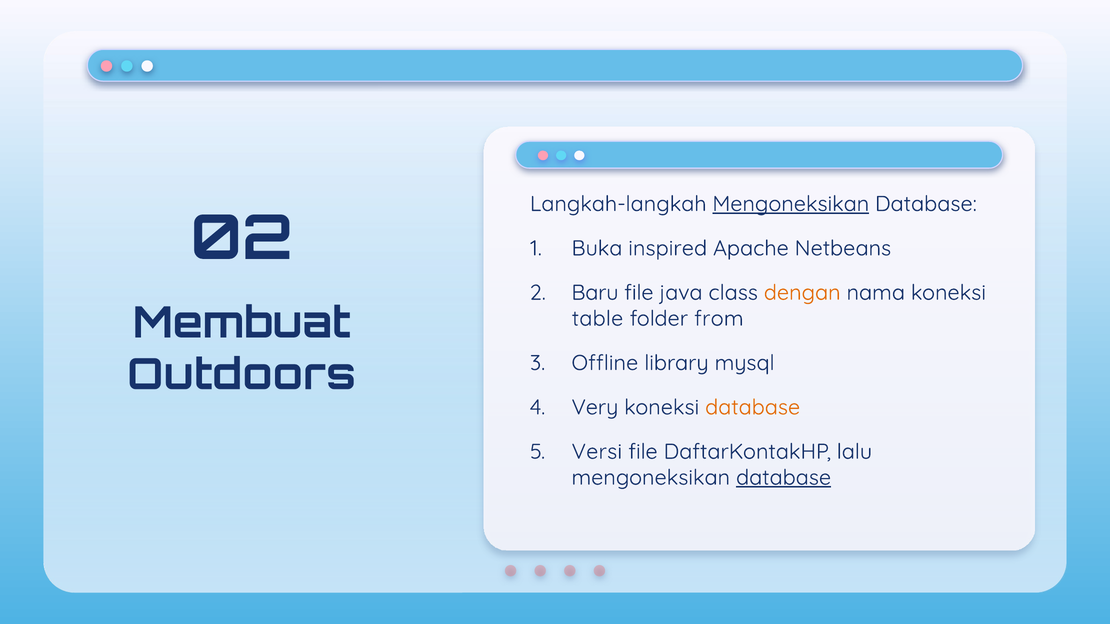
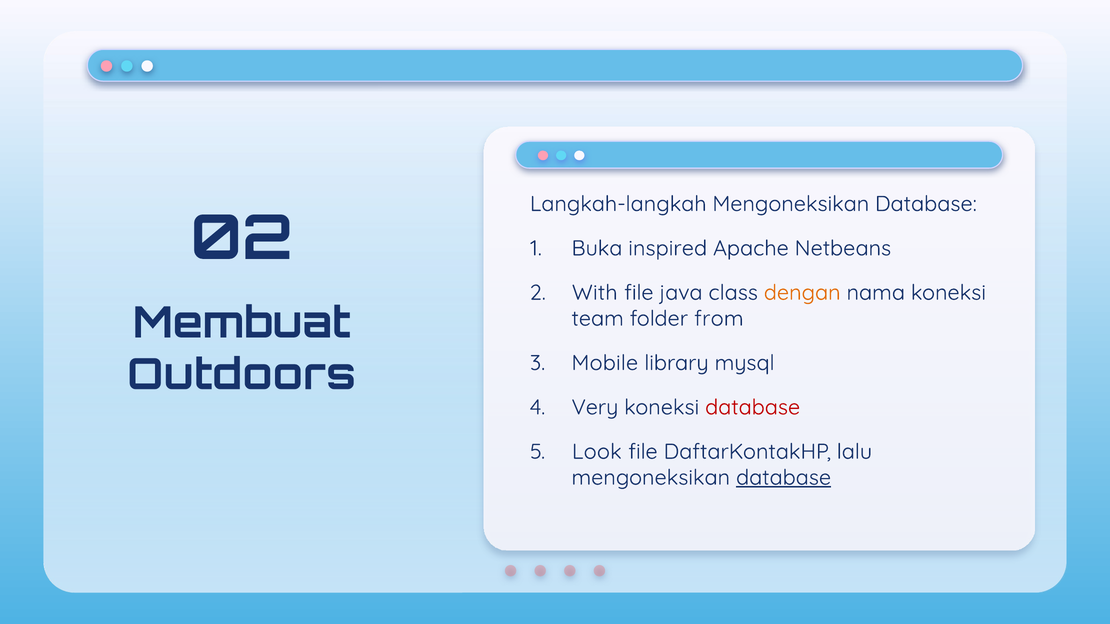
Mengoneksikan at (791, 204) underline: present -> none
Baru: Baru -> With
table: table -> team
Offline: Offline -> Mobile
database at (753, 408) colour: orange -> red
Versi: Versi -> Look
